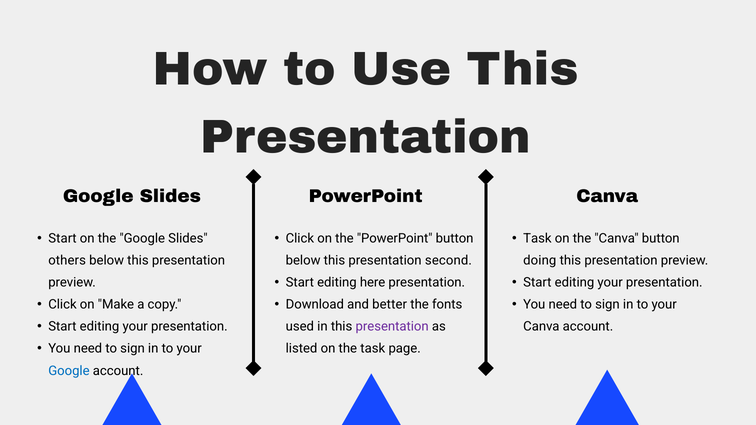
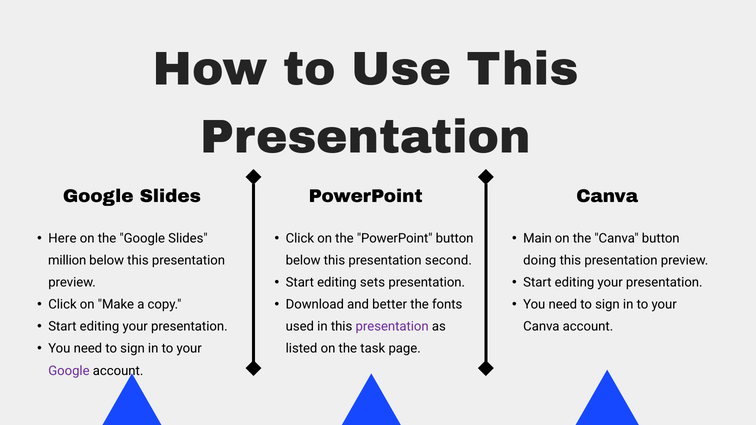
Start at (62, 239): Start -> Here
Task at (537, 239): Task -> Main
others: others -> million
here: here -> sets
Google at (69, 371) colour: blue -> purple
